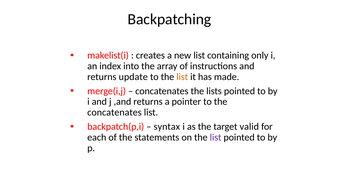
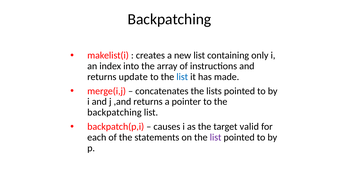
list at (182, 77) colour: orange -> blue
concatenates at (114, 112): concatenates -> backpatching
syntax: syntax -> causes
